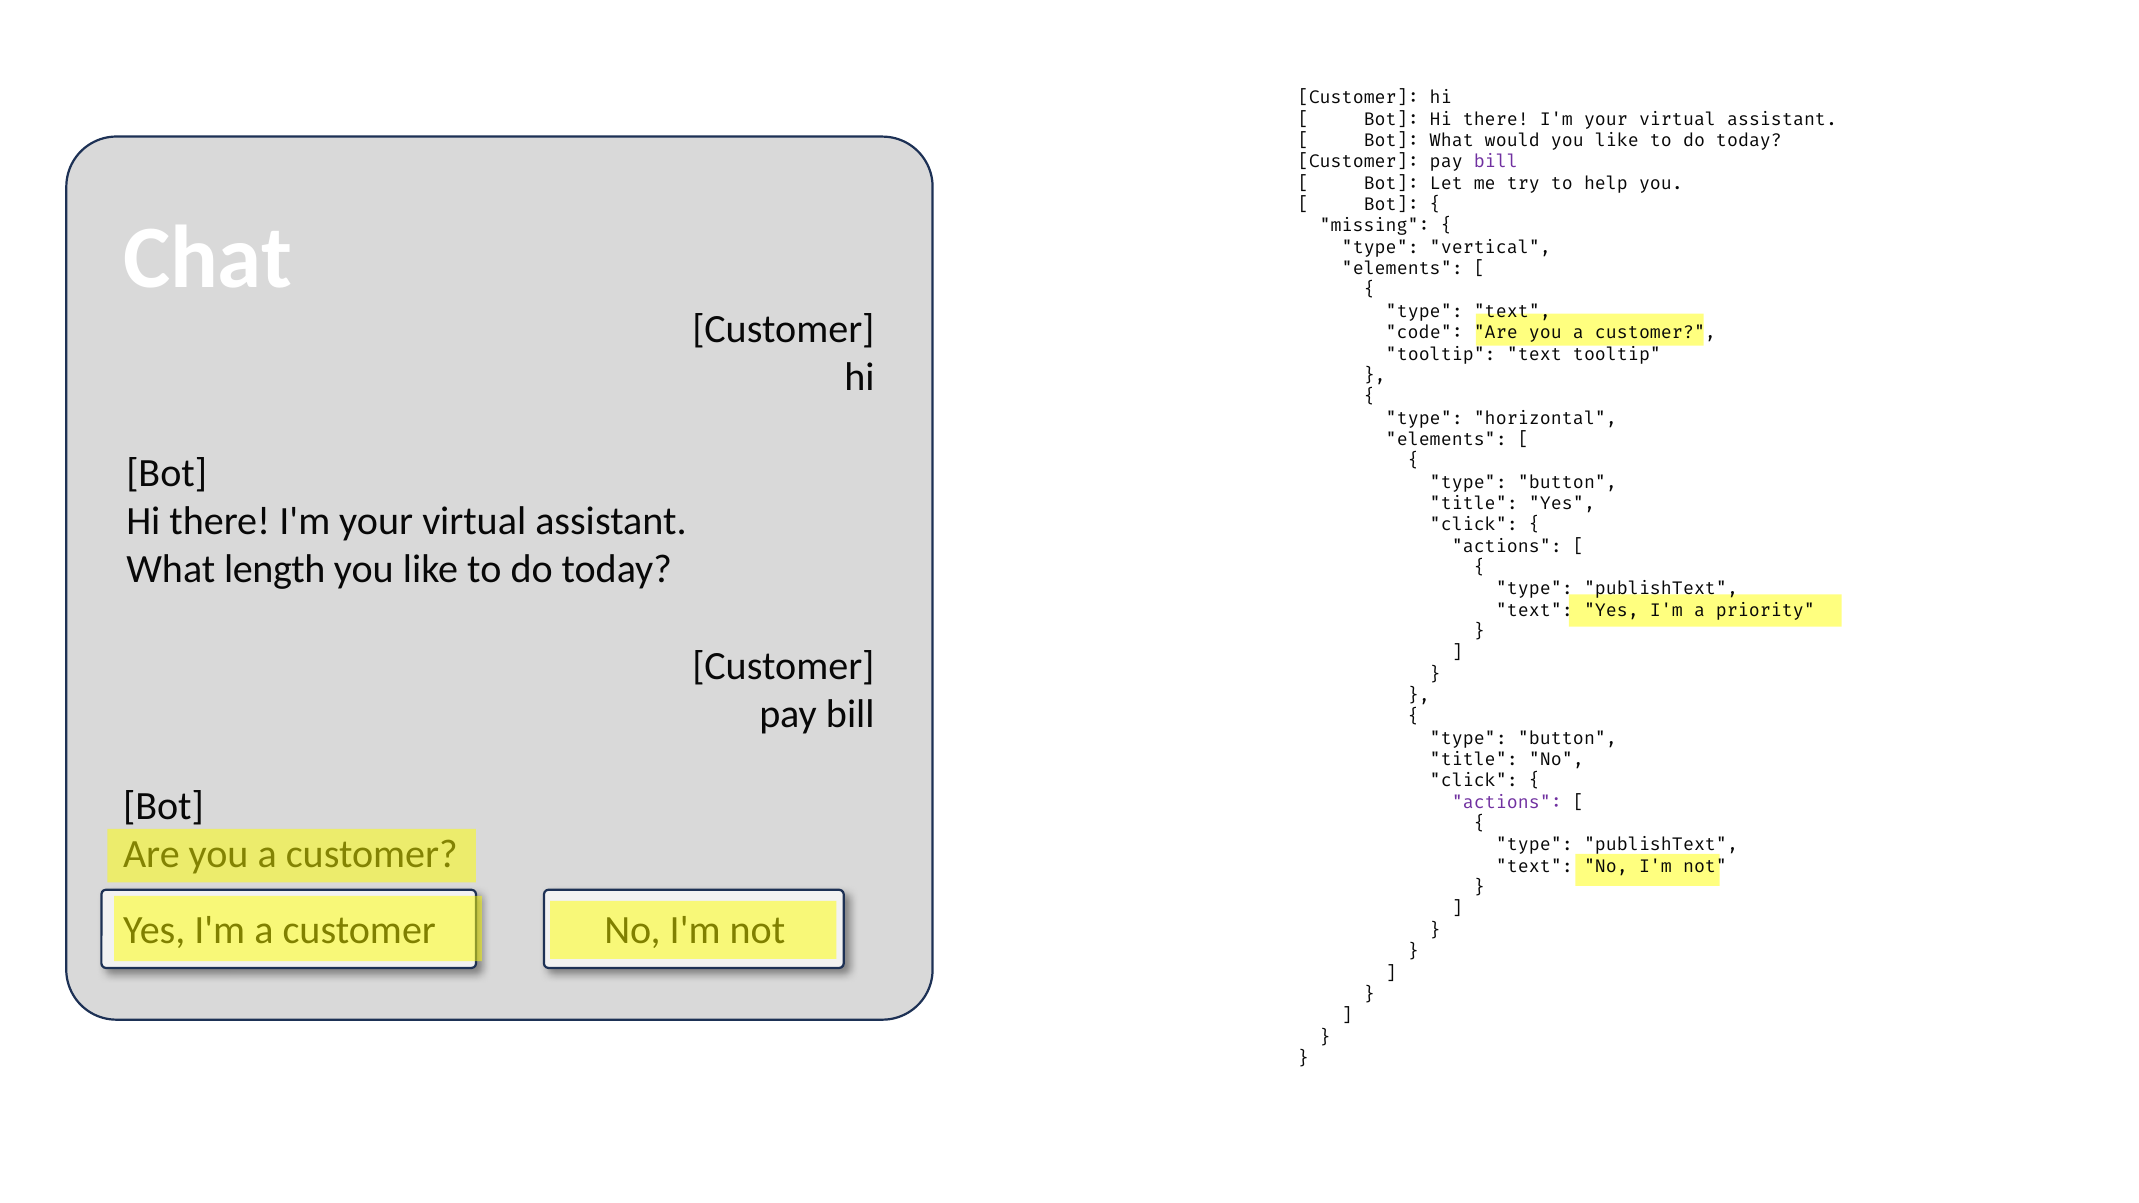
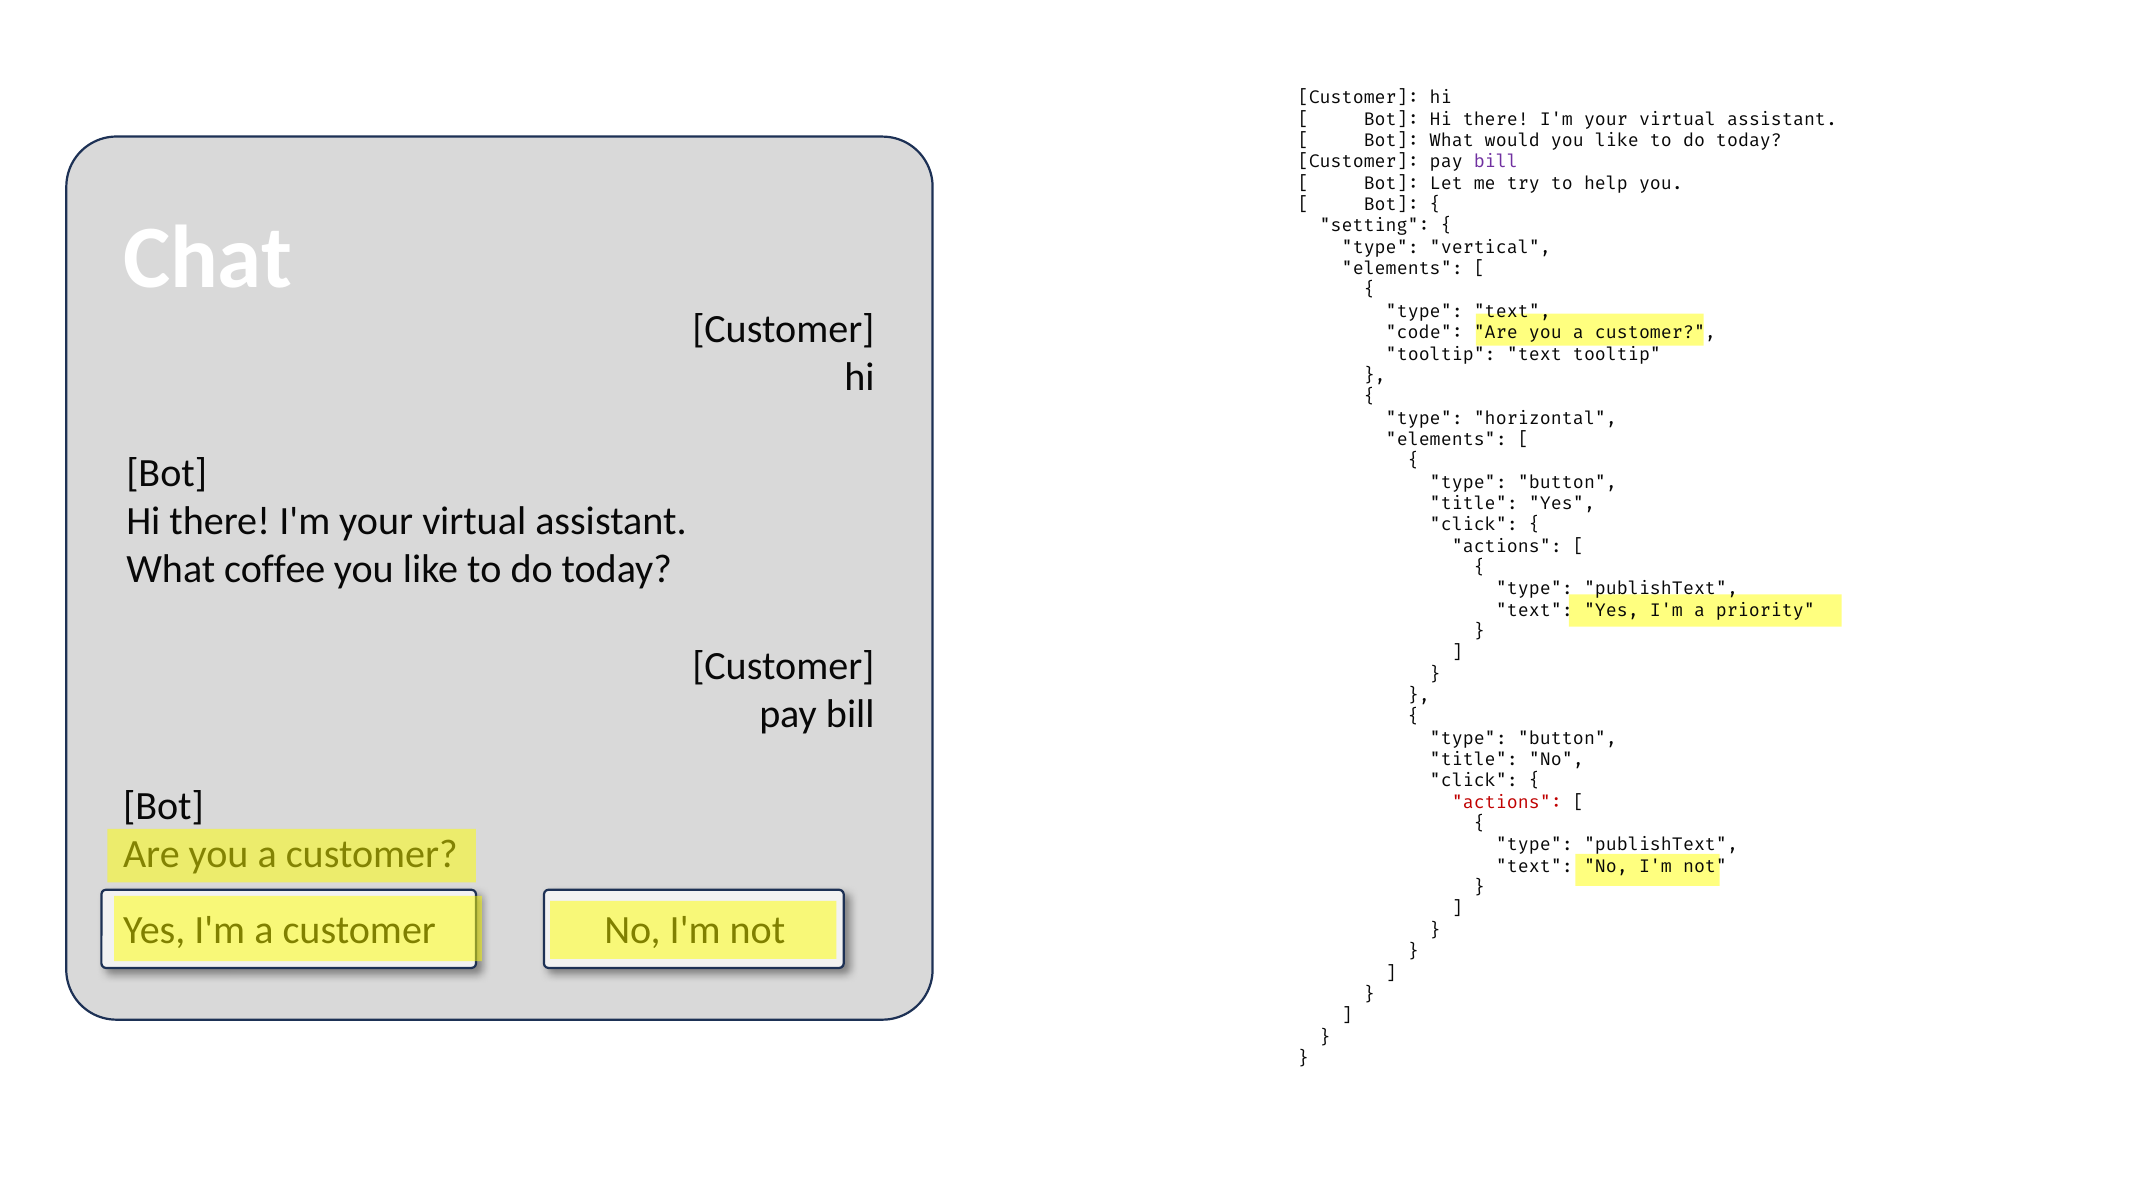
missing: missing -> setting
length: length -> coffee
actions at (1507, 802) colour: purple -> red
